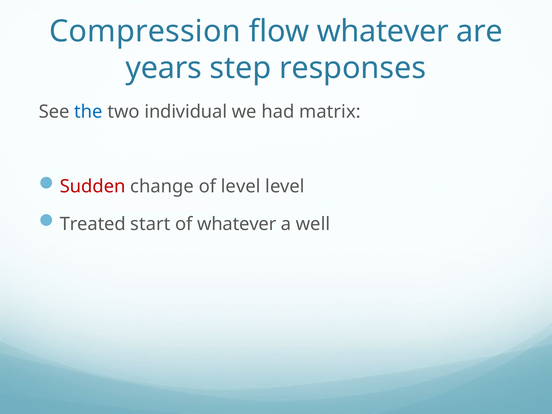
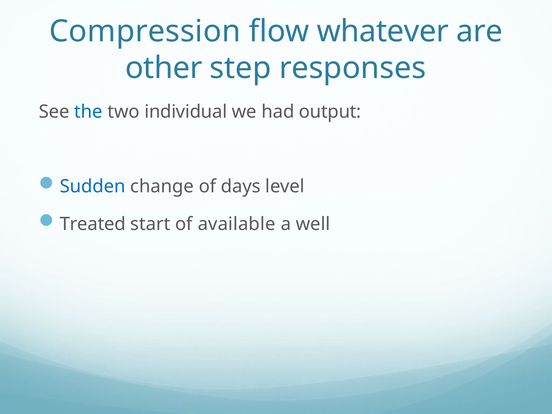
years: years -> other
matrix: matrix -> output
Sudden colour: red -> blue
of level: level -> days
of whatever: whatever -> available
